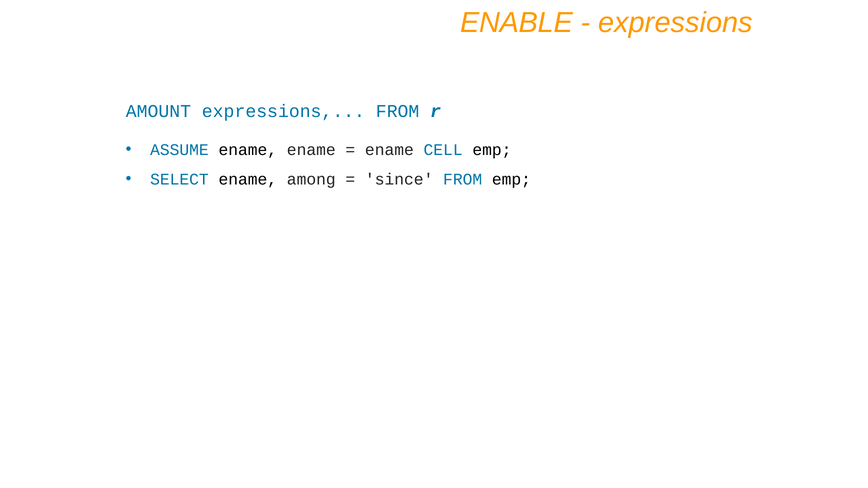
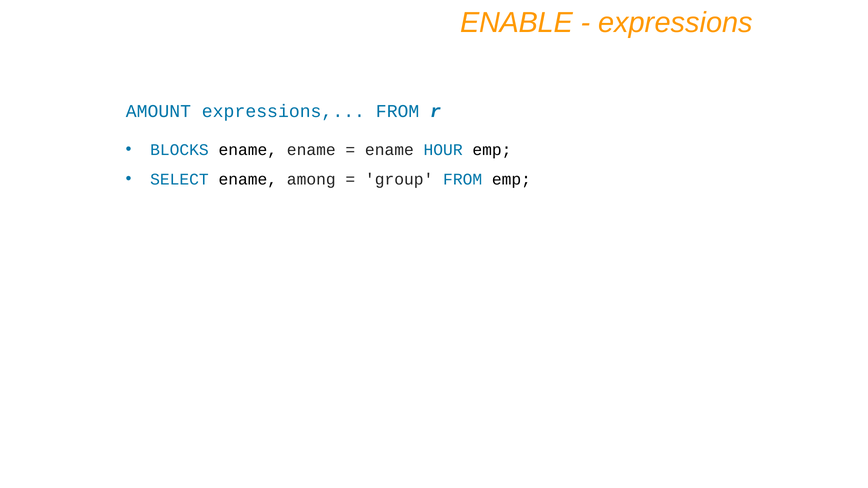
ASSUME: ASSUME -> BLOCKS
CELL: CELL -> HOUR
since: since -> group
